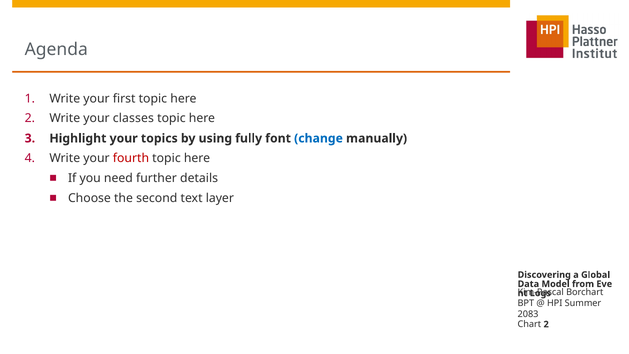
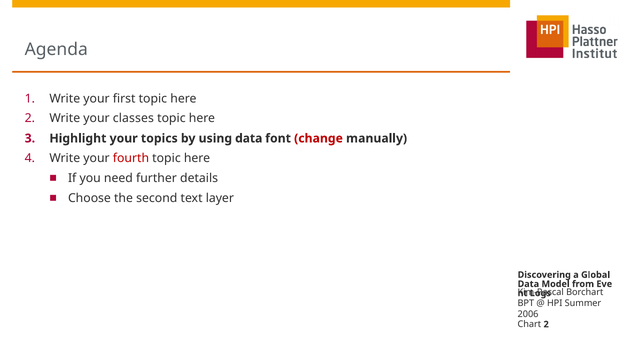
using fully: fully -> data
change colour: blue -> red
2083: 2083 -> 2006
